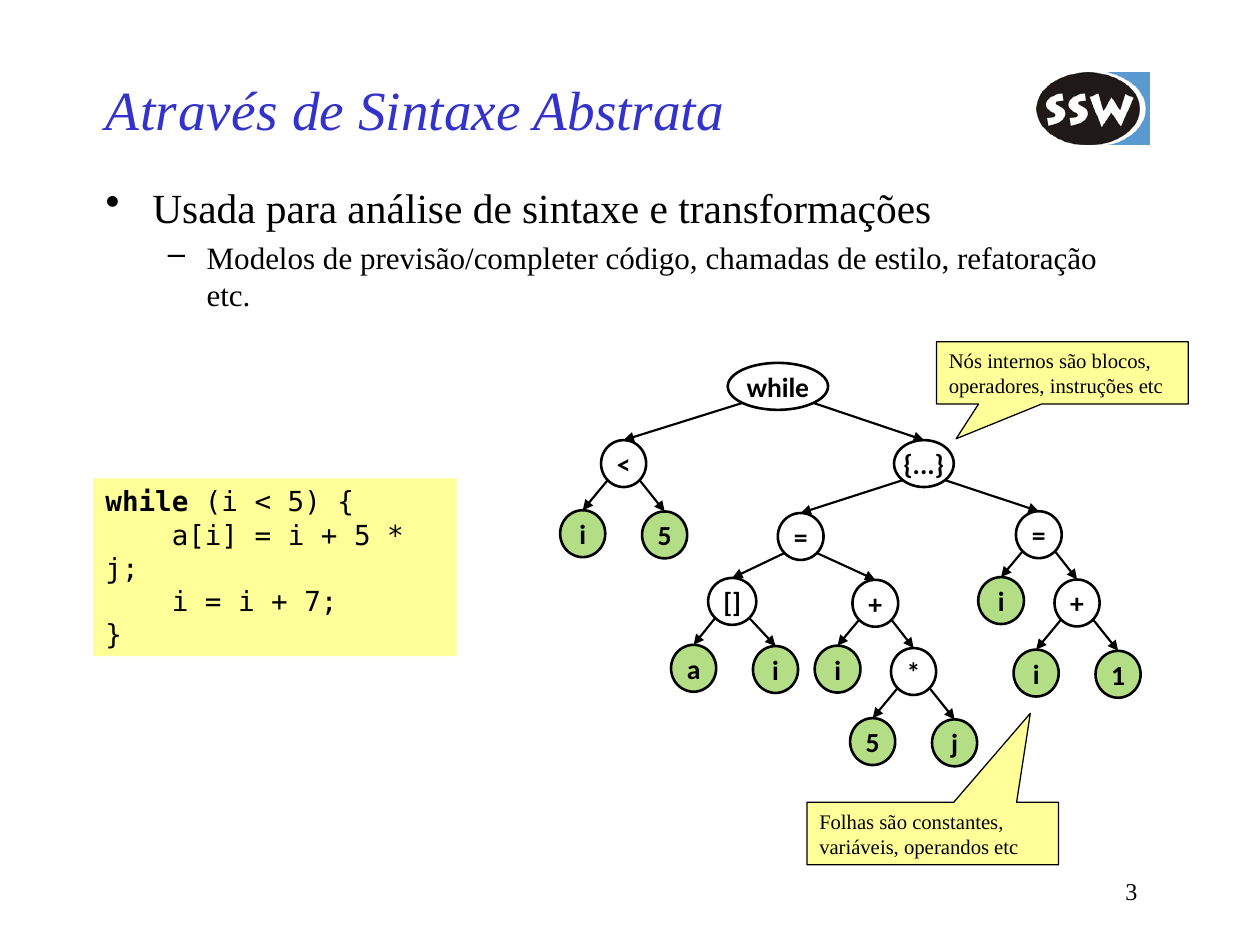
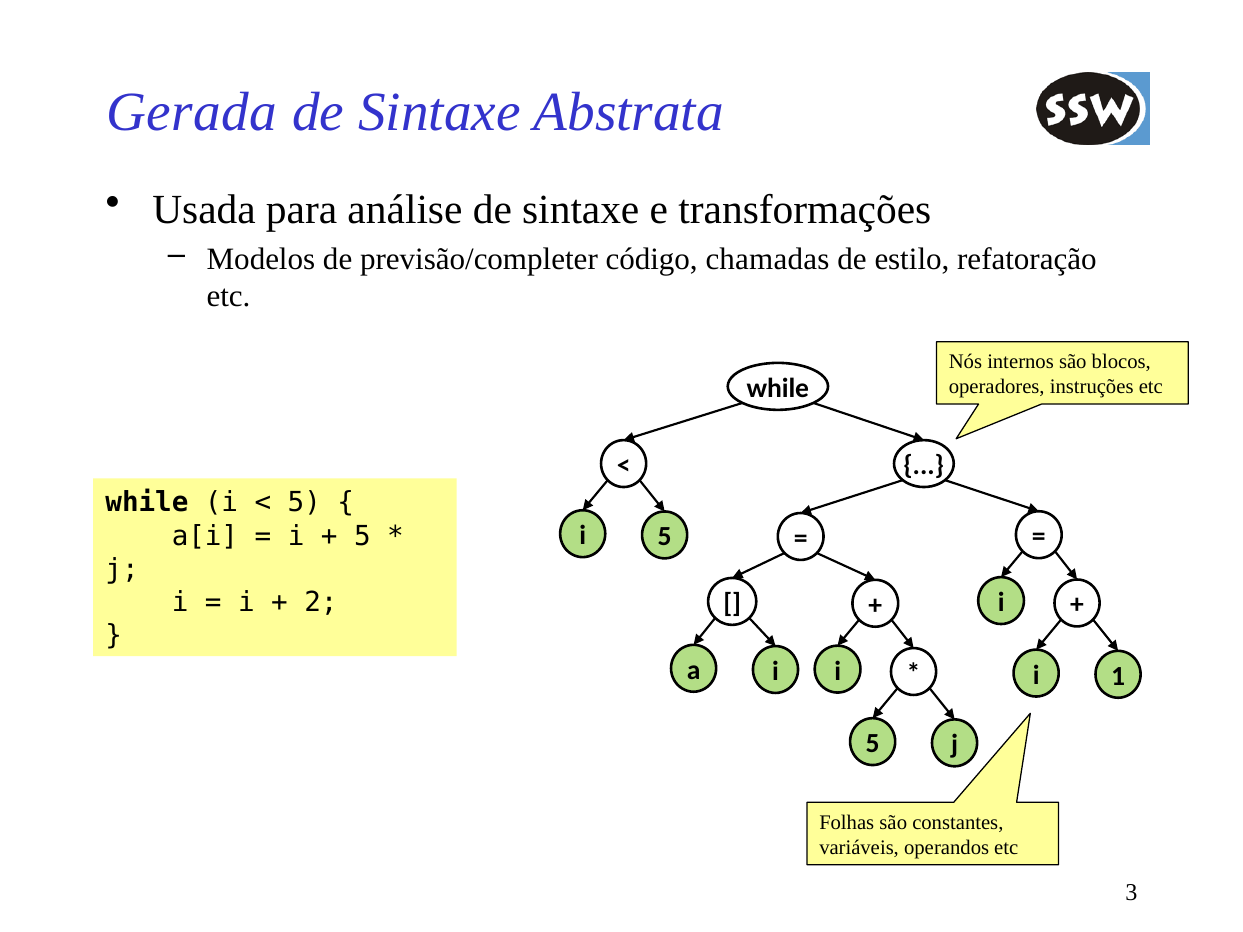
Através: Através -> Gerada
7: 7 -> 2
